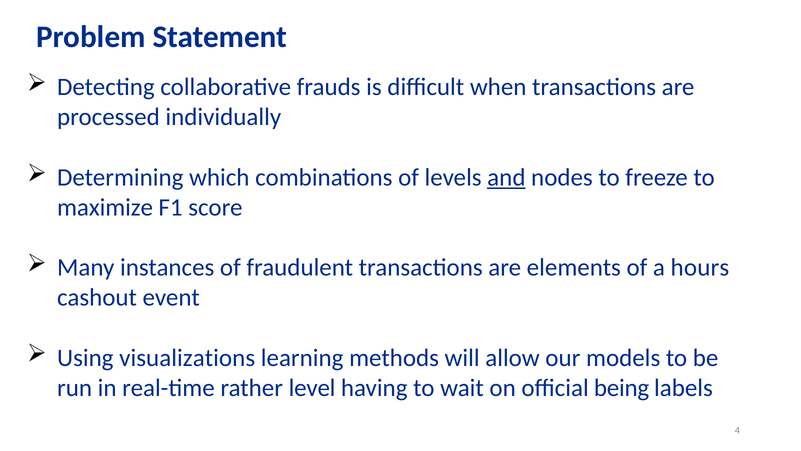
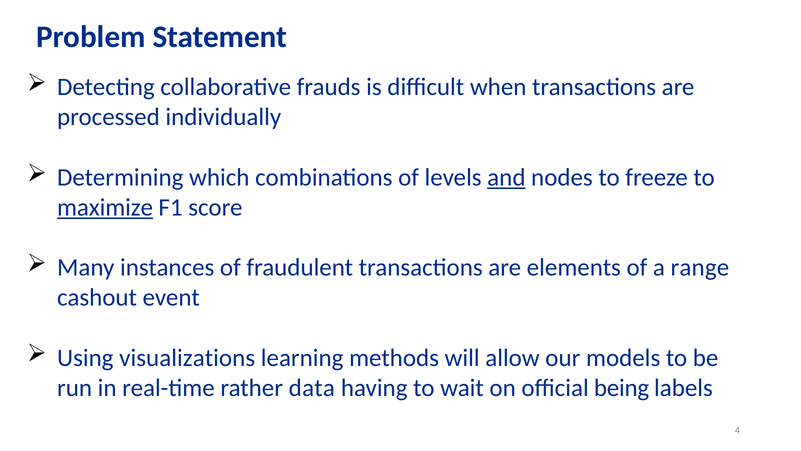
maximize underline: none -> present
hours: hours -> range
level: level -> data
